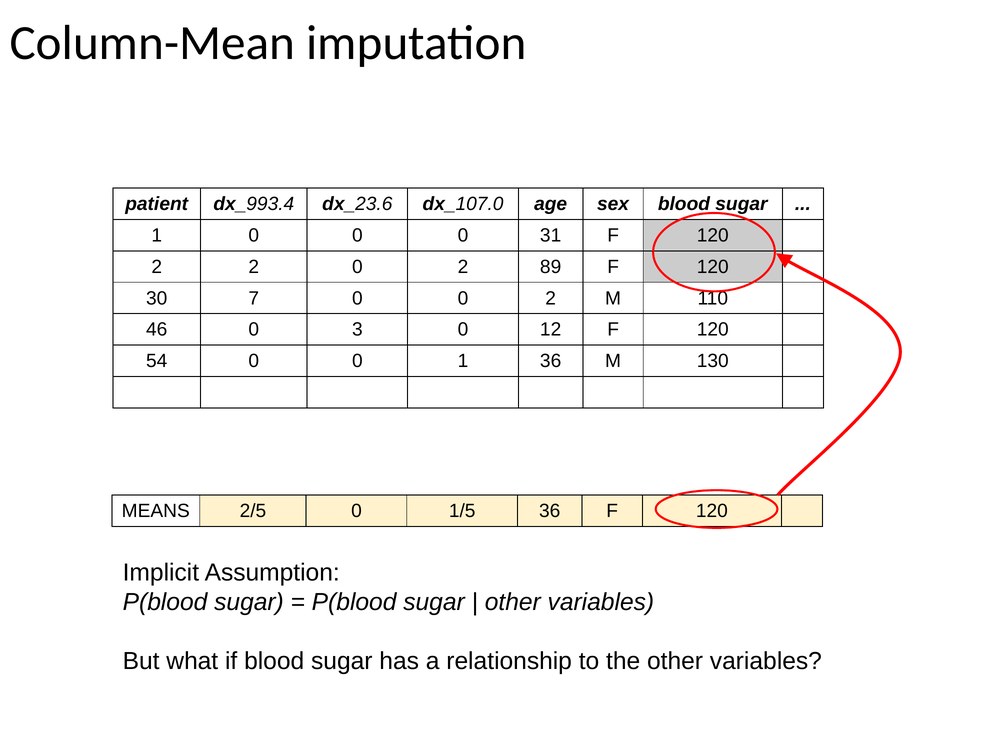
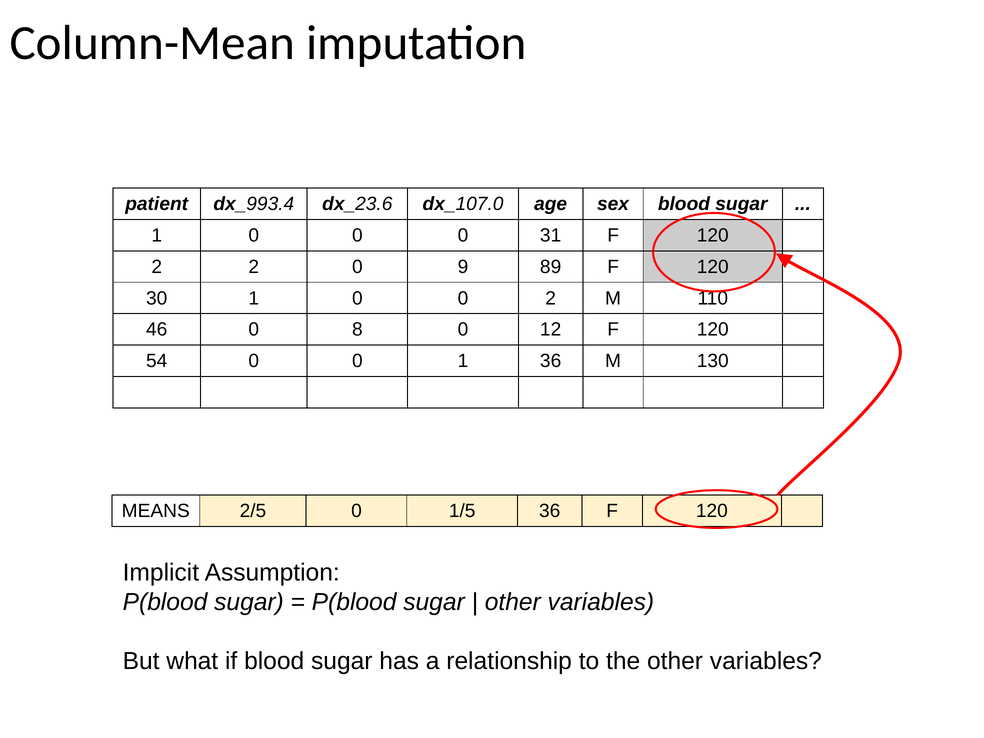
2 0 2: 2 -> 9
30 7: 7 -> 1
3: 3 -> 8
